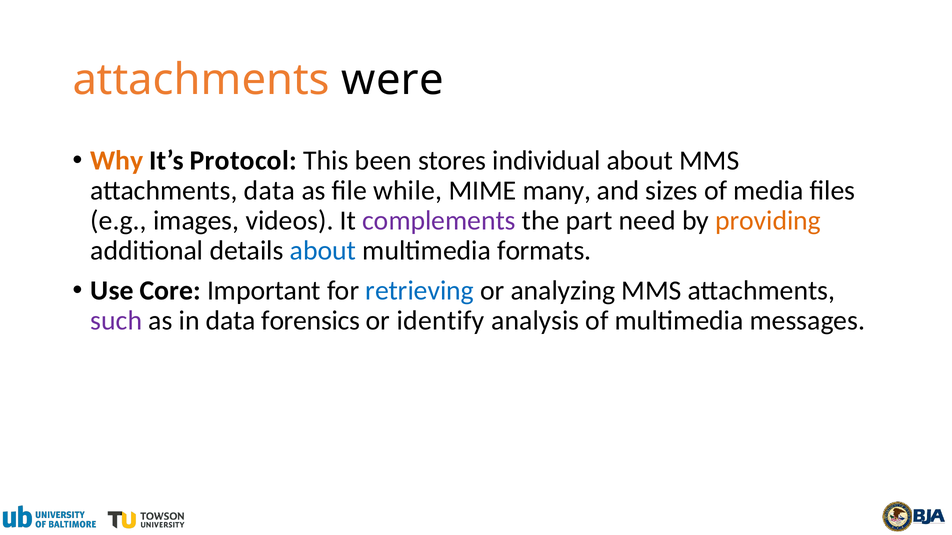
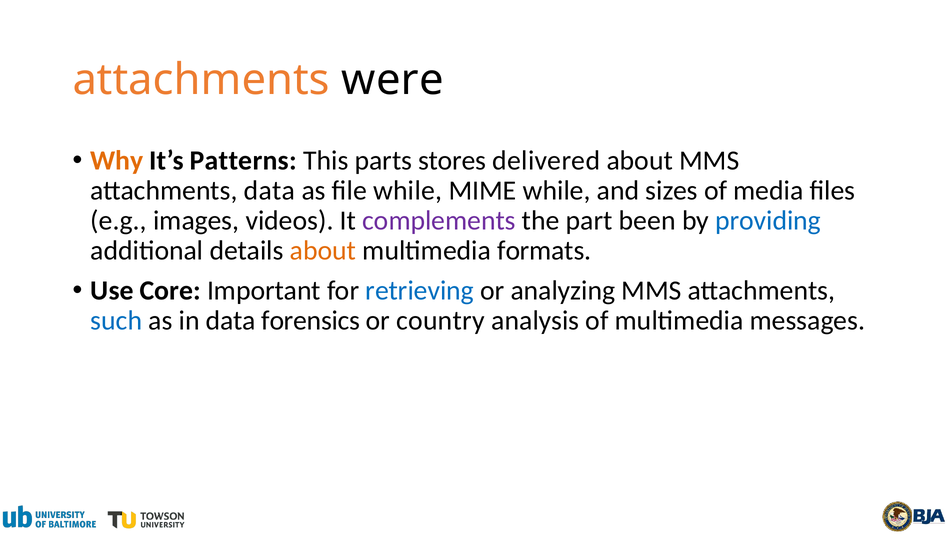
Protocol: Protocol -> Patterns
been: been -> parts
individual: individual -> delivered
MIME many: many -> while
need: need -> been
providing colour: orange -> blue
about at (323, 251) colour: blue -> orange
such colour: purple -> blue
identify: identify -> country
